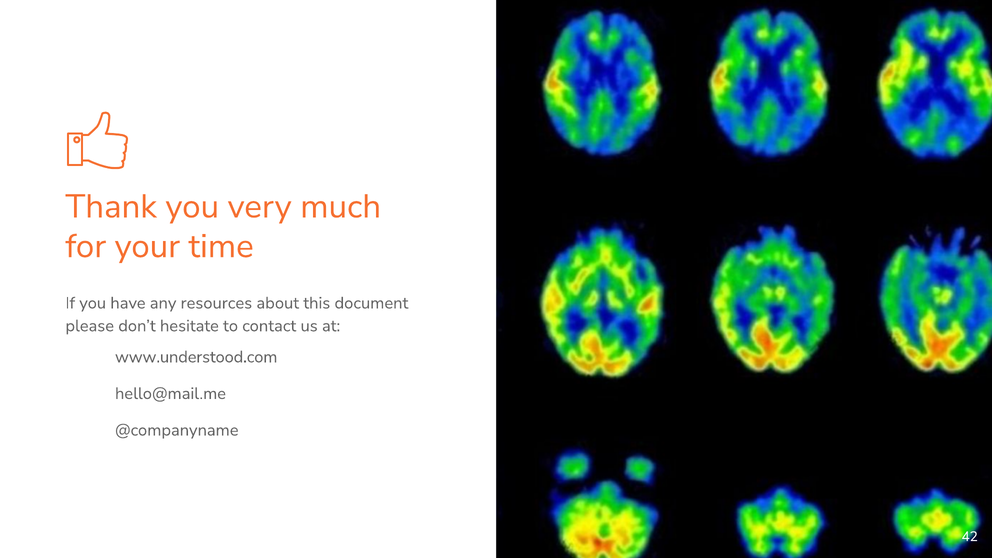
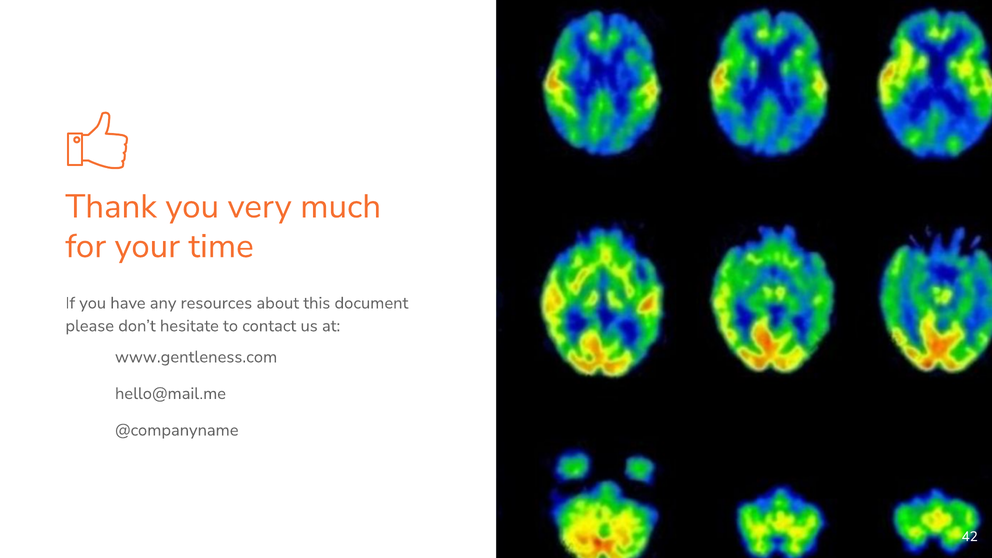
www.understood.com: www.understood.com -> www.gentleness.com
